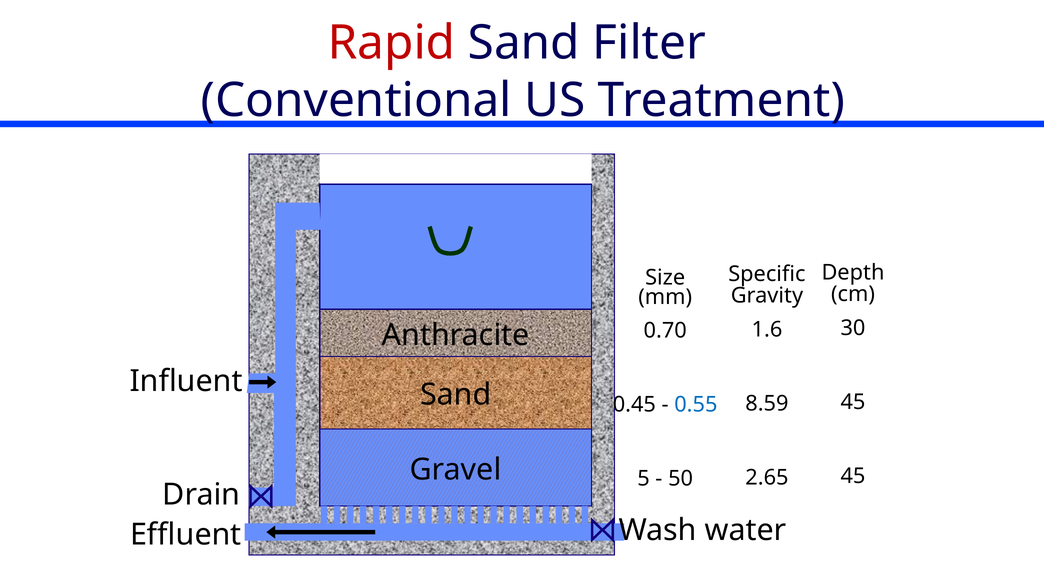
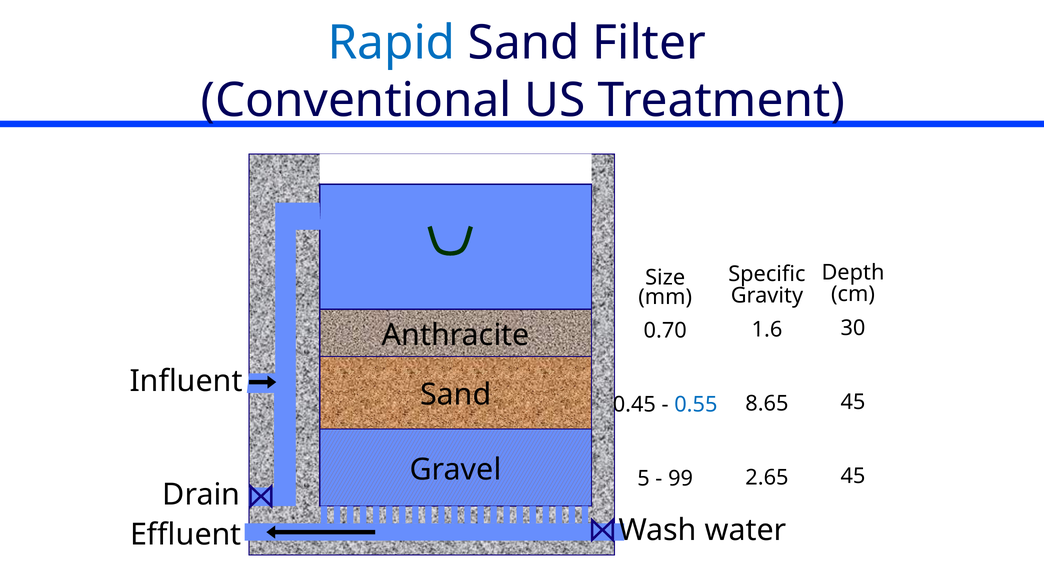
Rapid colour: red -> blue
8.59: 8.59 -> 8.65
50: 50 -> 99
